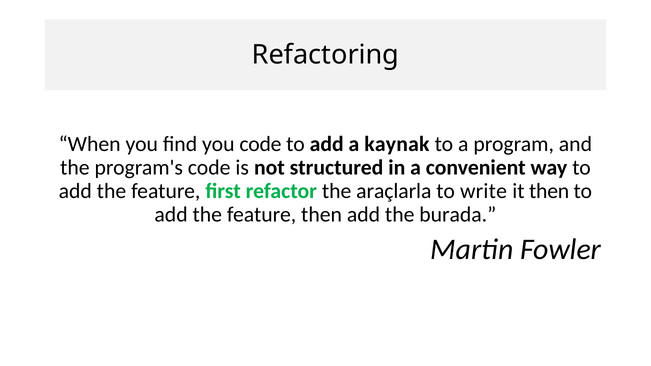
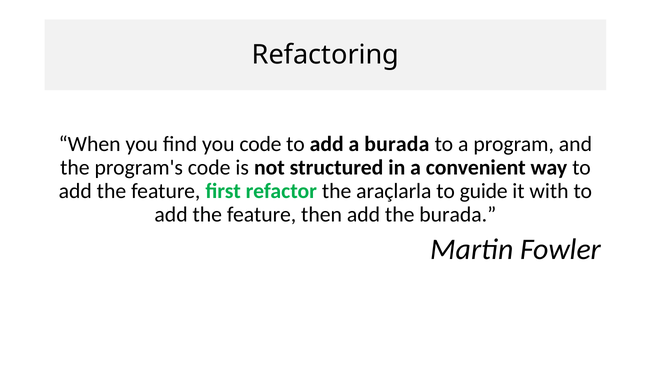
a kaynak: kaynak -> burada
write: write -> guide
it then: then -> with
